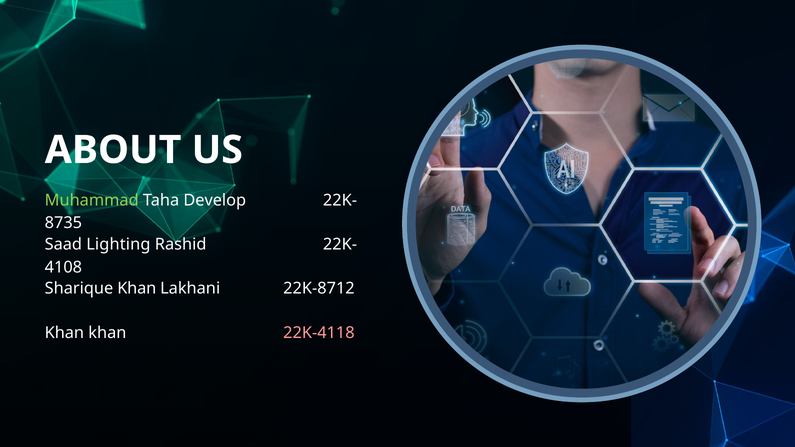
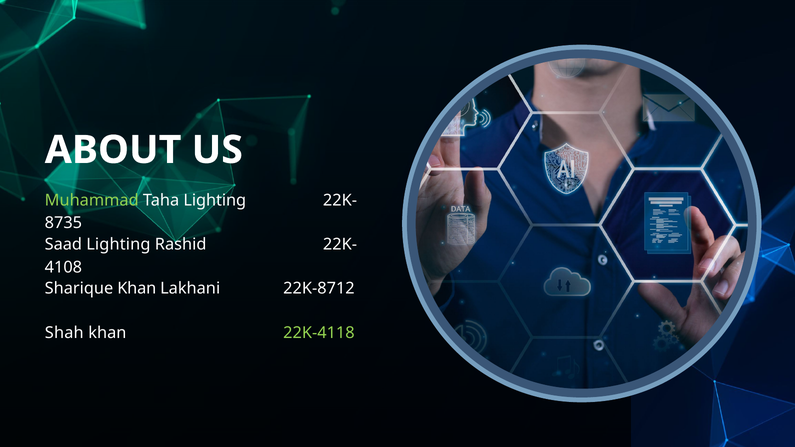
Taha Develop: Develop -> Lighting
Khan at (64, 333): Khan -> Shah
22K-4118 colour: pink -> light green
